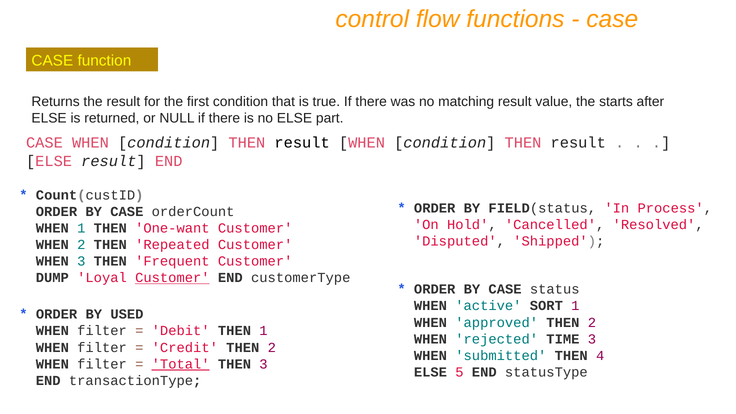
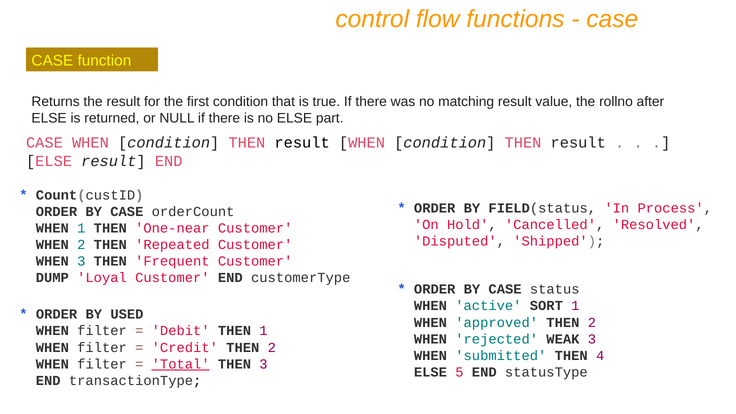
starts: starts -> rollno
One-want: One-want -> One-near
Customer at (172, 278) underline: present -> none
TIME: TIME -> WEAK
